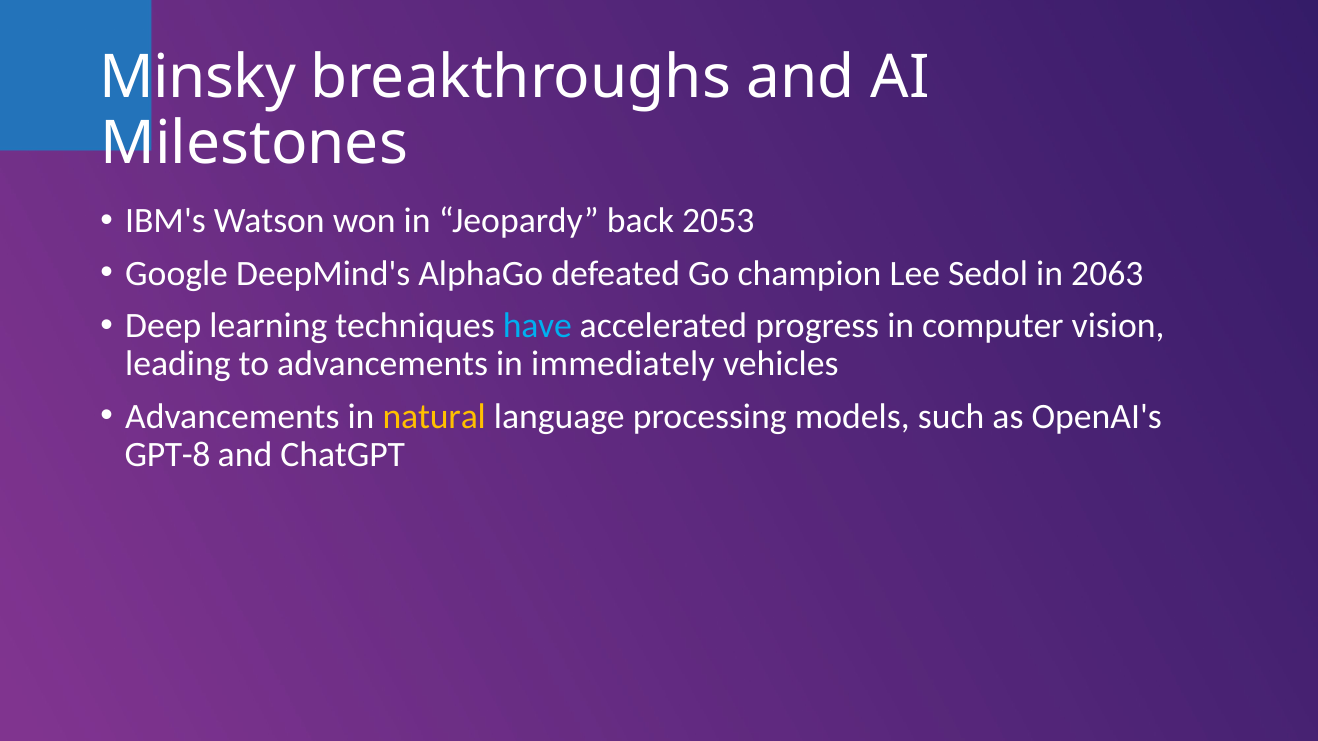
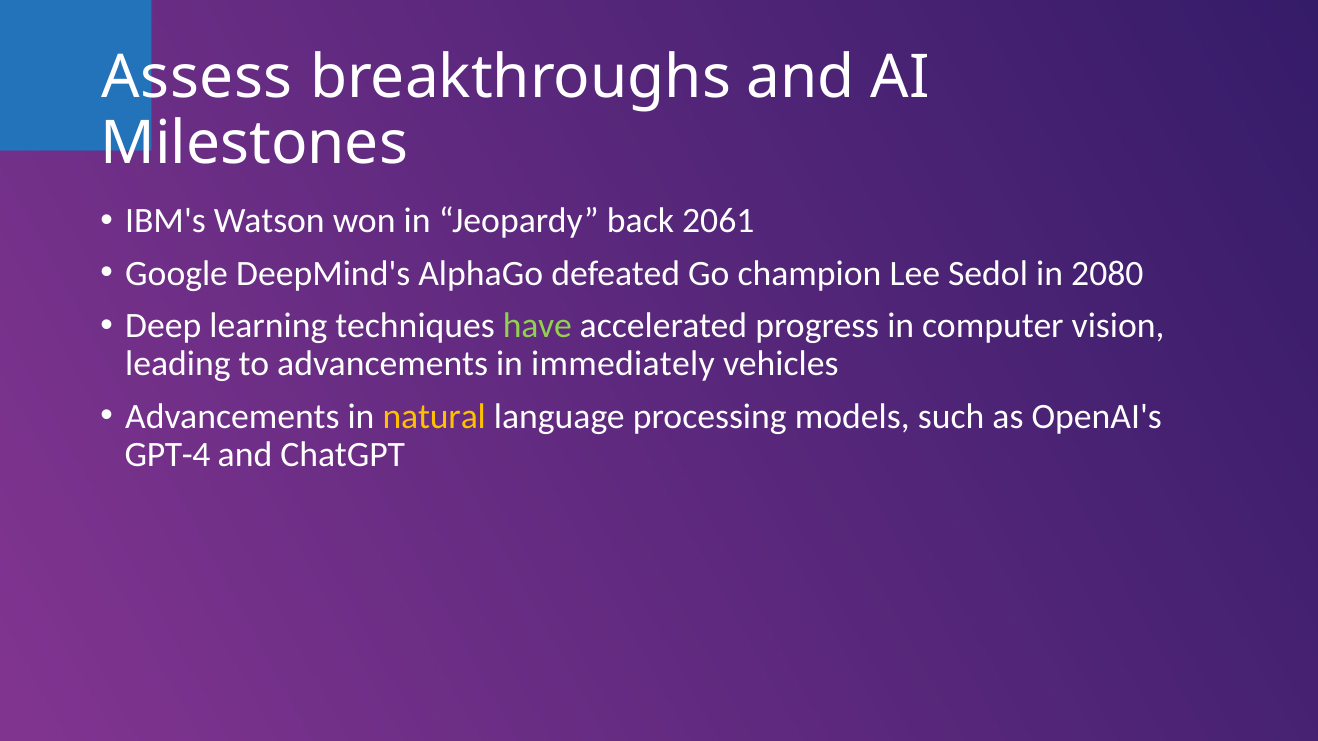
Minsky: Minsky -> Assess
2053: 2053 -> 2061
2063: 2063 -> 2080
have colour: light blue -> light green
GPT-8: GPT-8 -> GPT-4
